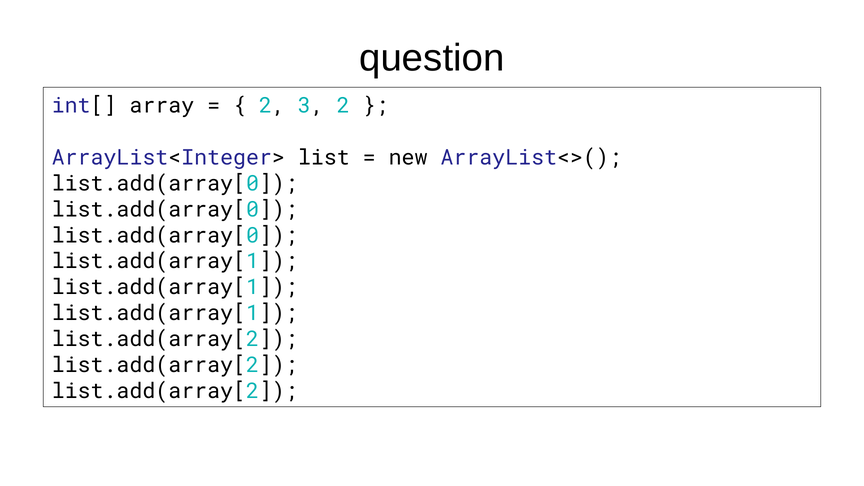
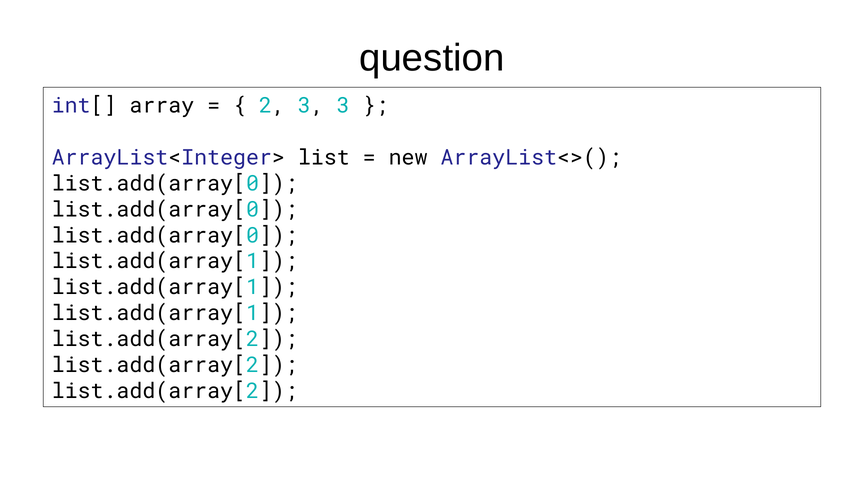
3 2: 2 -> 3
